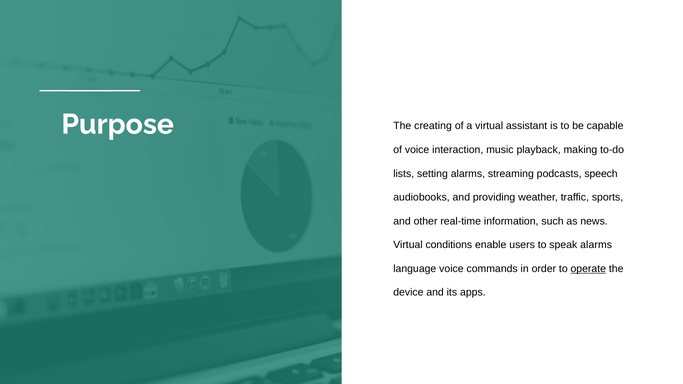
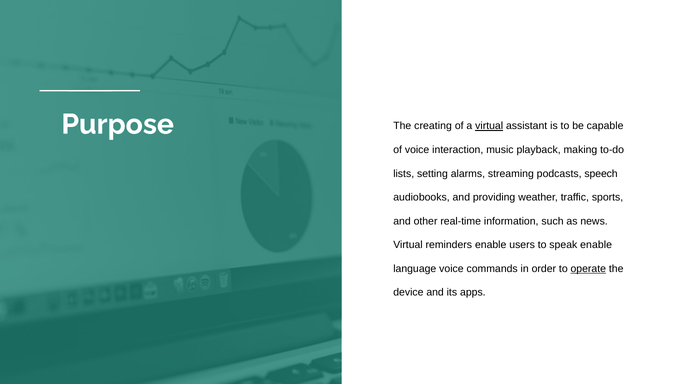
virtual at (489, 126) underline: none -> present
conditions: conditions -> reminders
speak alarms: alarms -> enable
